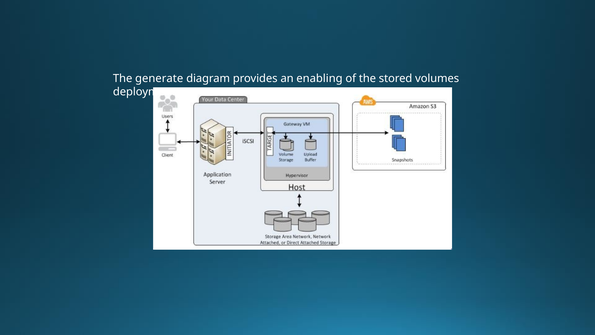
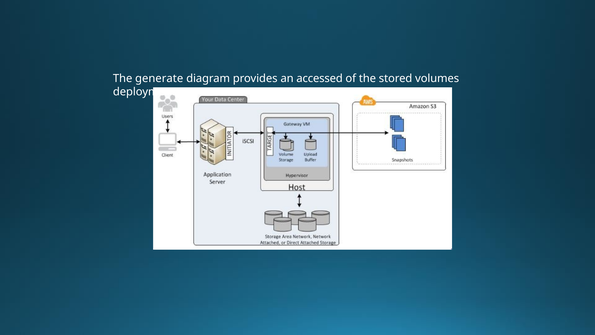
enabling: enabling -> accessed
